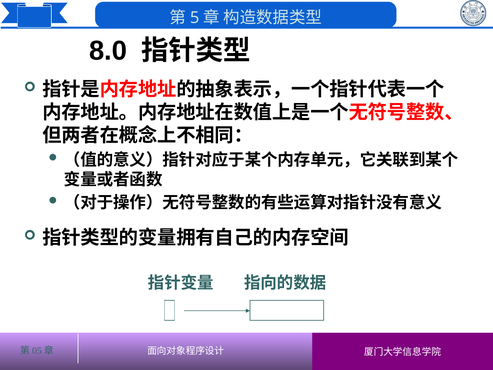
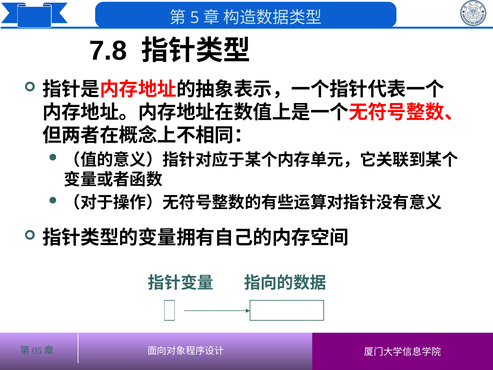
8.0: 8.0 -> 7.8
